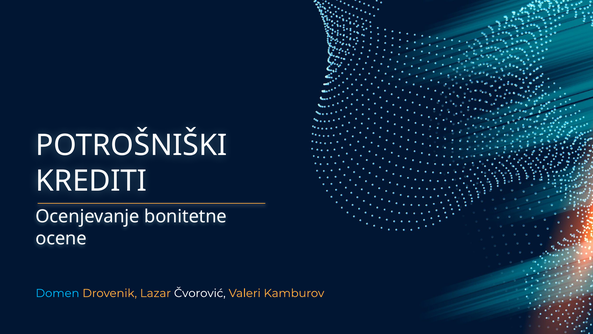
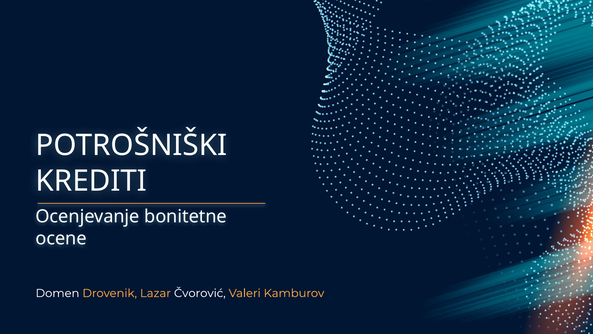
Domen colour: light blue -> white
